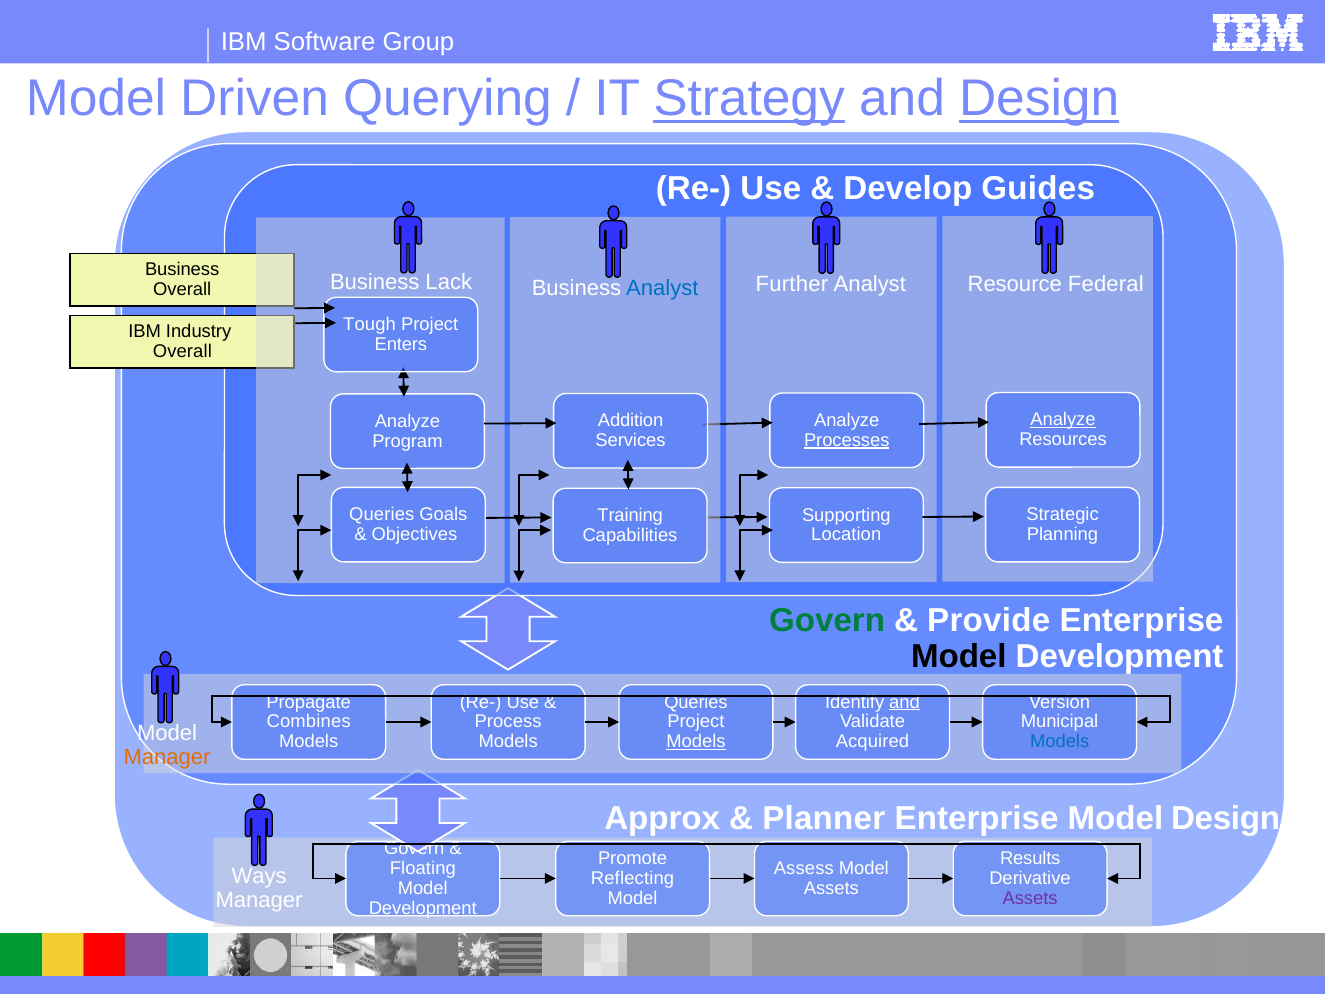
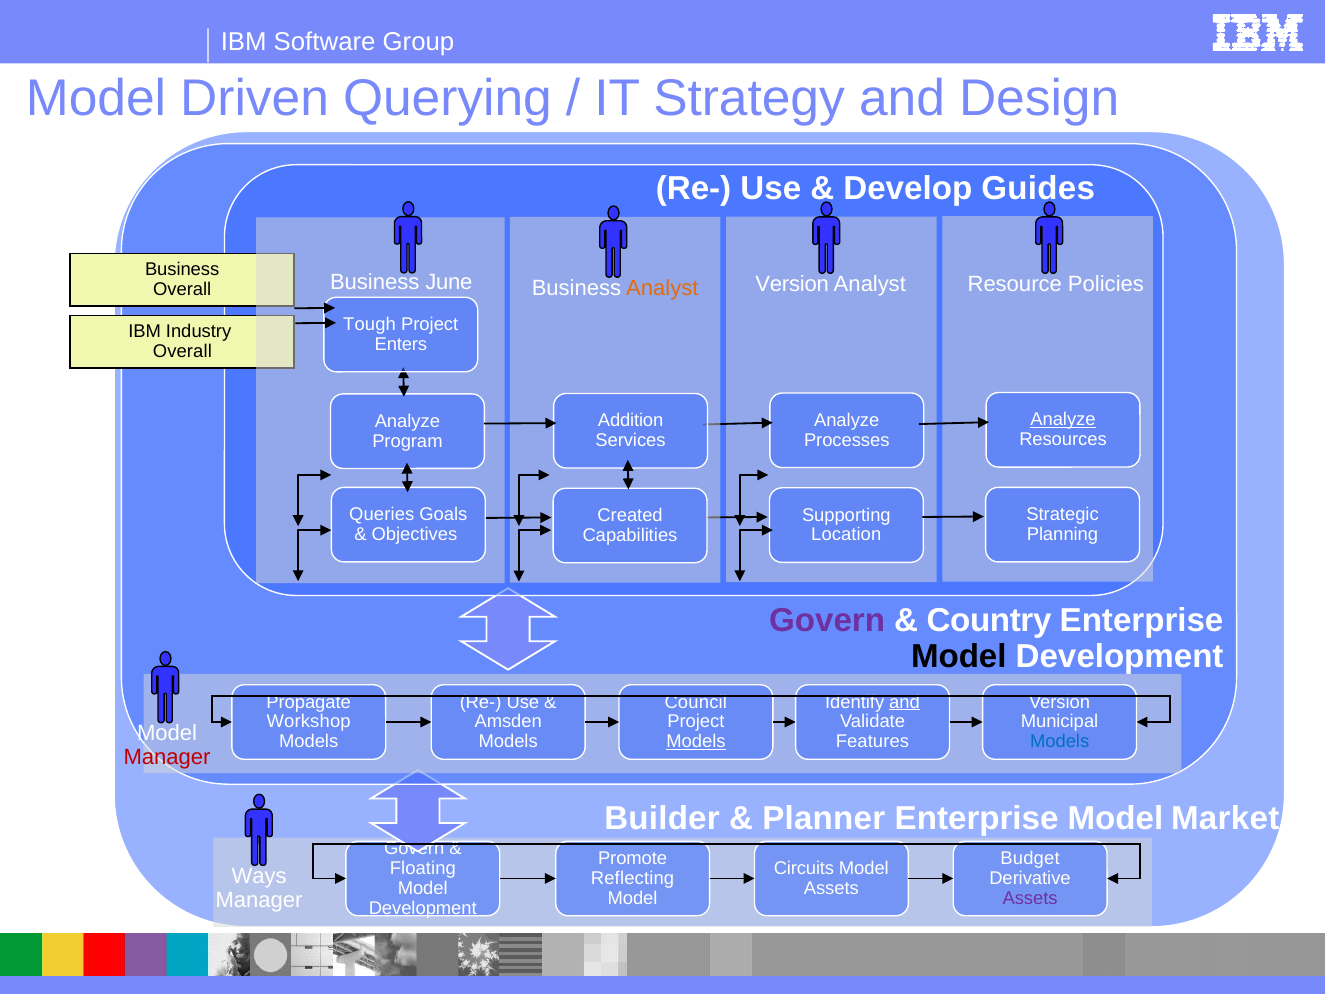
Strategy underline: present -> none
Design at (1039, 99) underline: present -> none
Lack: Lack -> June
Analyst at (662, 288) colour: blue -> orange
Further at (792, 284): Further -> Version
Federal: Federal -> Policies
Processes underline: present -> none
Training: Training -> Created
Govern at (827, 620) colour: green -> purple
Provide: Provide -> Country
Queries at (696, 702): Queries -> Council
Combines: Combines -> Workshop
Process: Process -> Amsden
Acquired: Acquired -> Features
Manager at (167, 757) colour: orange -> red
Approx: Approx -> Builder
Model Design: Design -> Market
Results: Results -> Budget
Assess: Assess -> Circuits
